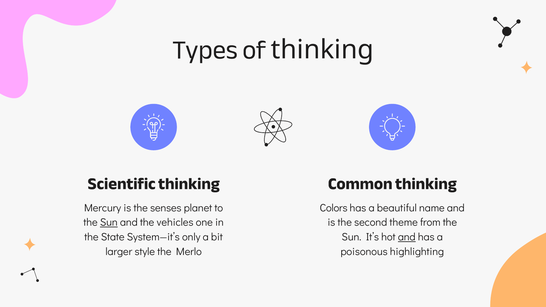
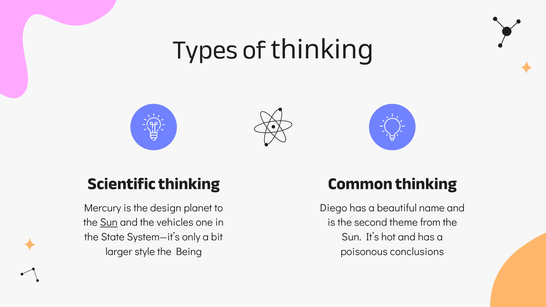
senses: senses -> design
Colors: Colors -> Diego
and at (407, 237) underline: present -> none
Merlo: Merlo -> Being
highlighting: highlighting -> conclusions
